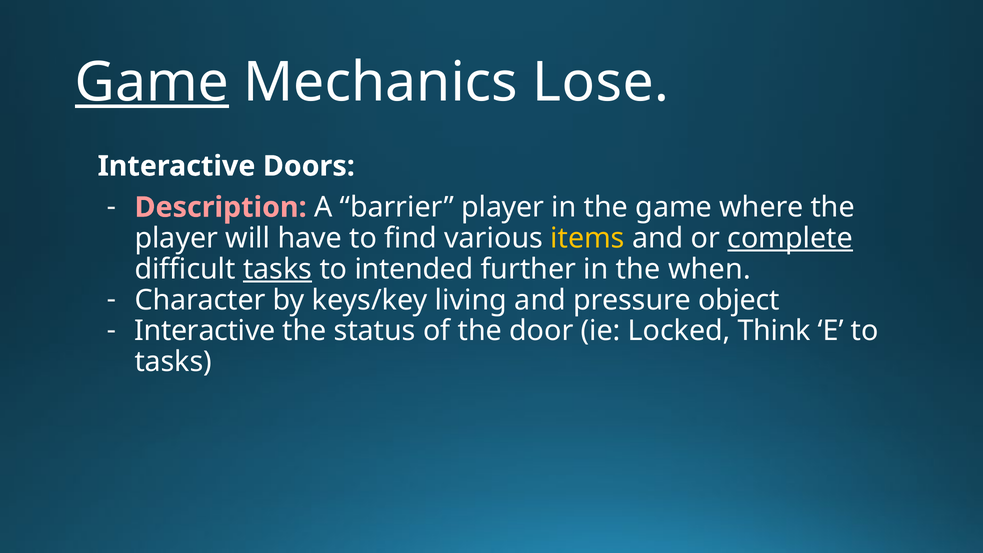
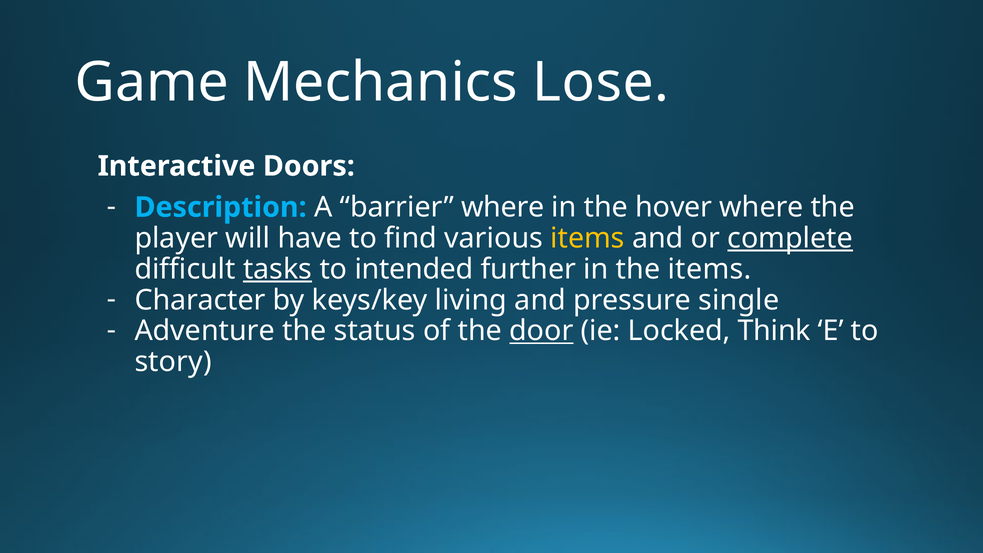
Game at (152, 83) underline: present -> none
Description colour: pink -> light blue
barrier player: player -> where
the game: game -> hover
the when: when -> items
object: object -> single
Interactive at (205, 331): Interactive -> Adventure
door underline: none -> present
tasks at (173, 362): tasks -> story
